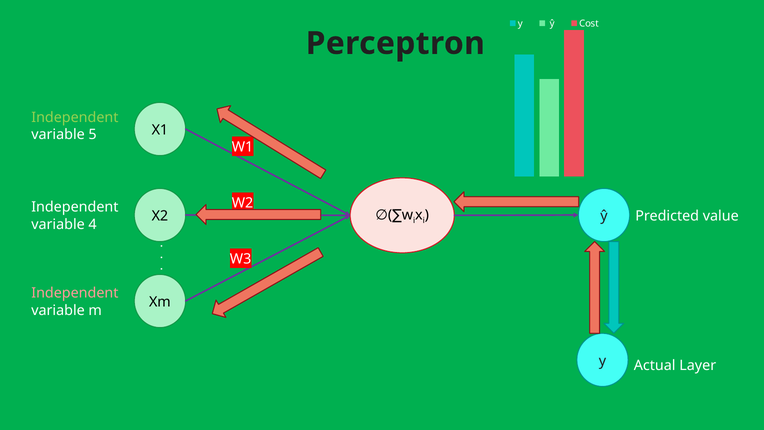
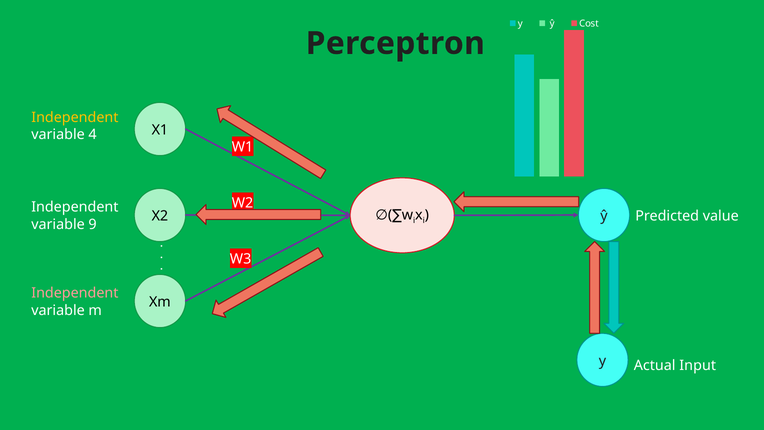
Independent at (75, 117) colour: light green -> yellow
5: 5 -> 4
4: 4 -> 9
Layer: Layer -> Input
